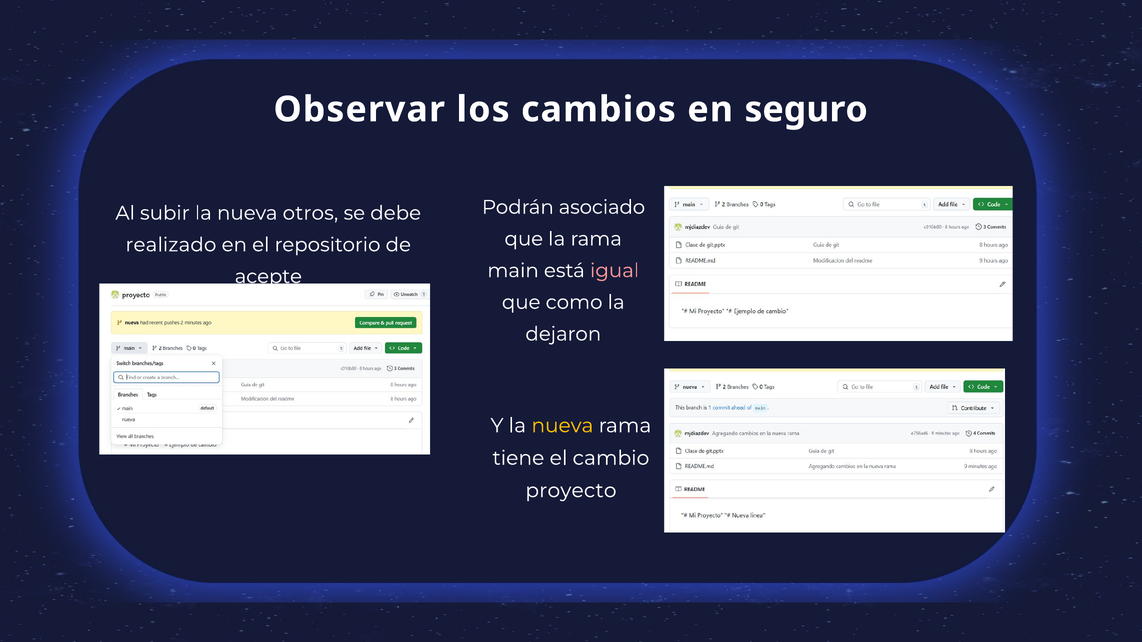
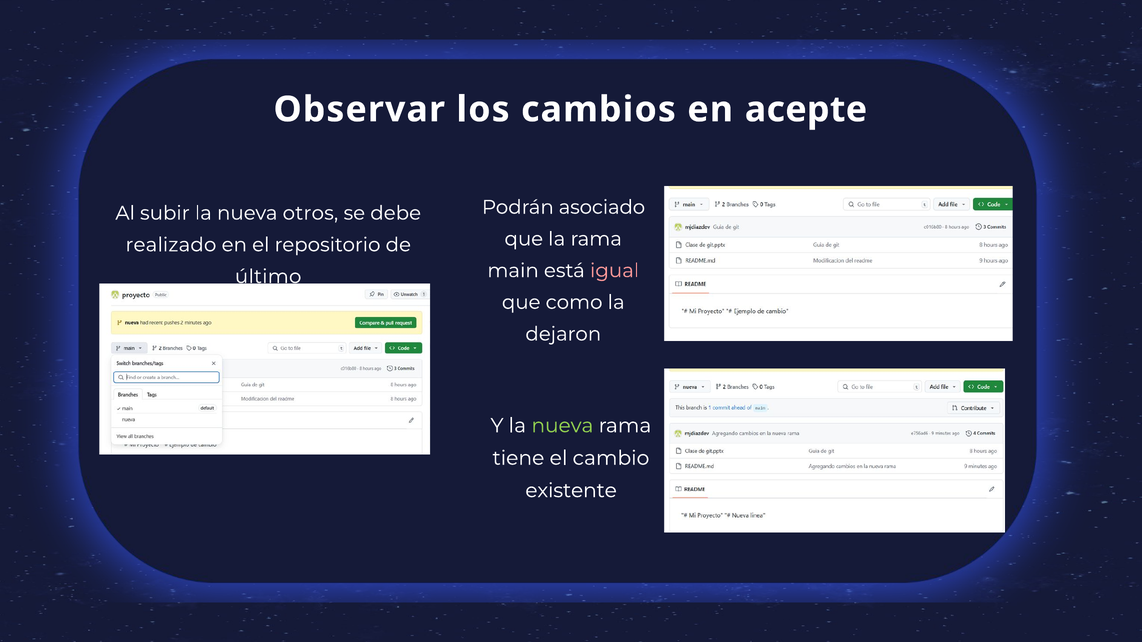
seguro: seguro -> acepte
acepte: acepte -> último
nueva at (562, 426) colour: yellow -> light green
proyecto: proyecto -> existente
